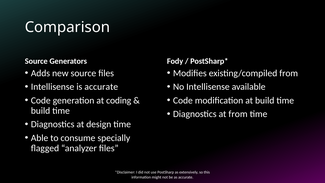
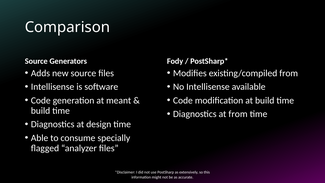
is accurate: accurate -> software
coding: coding -> meant
